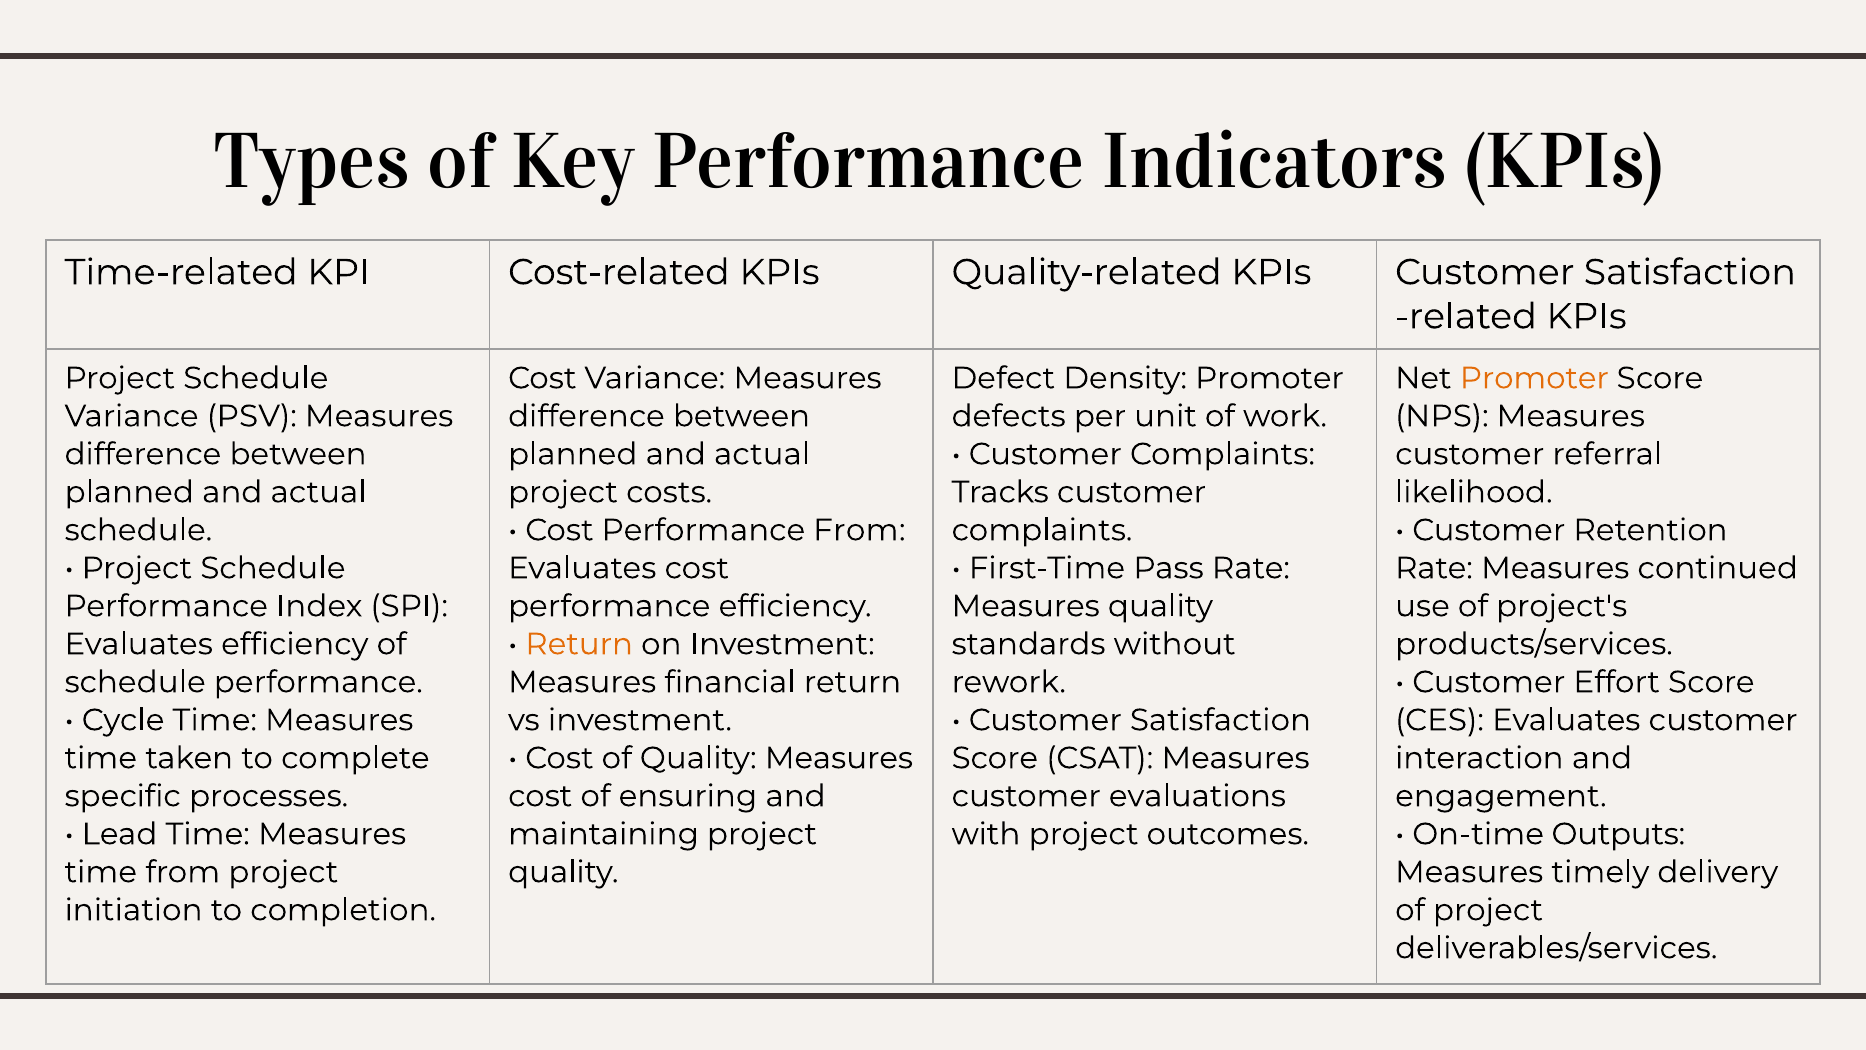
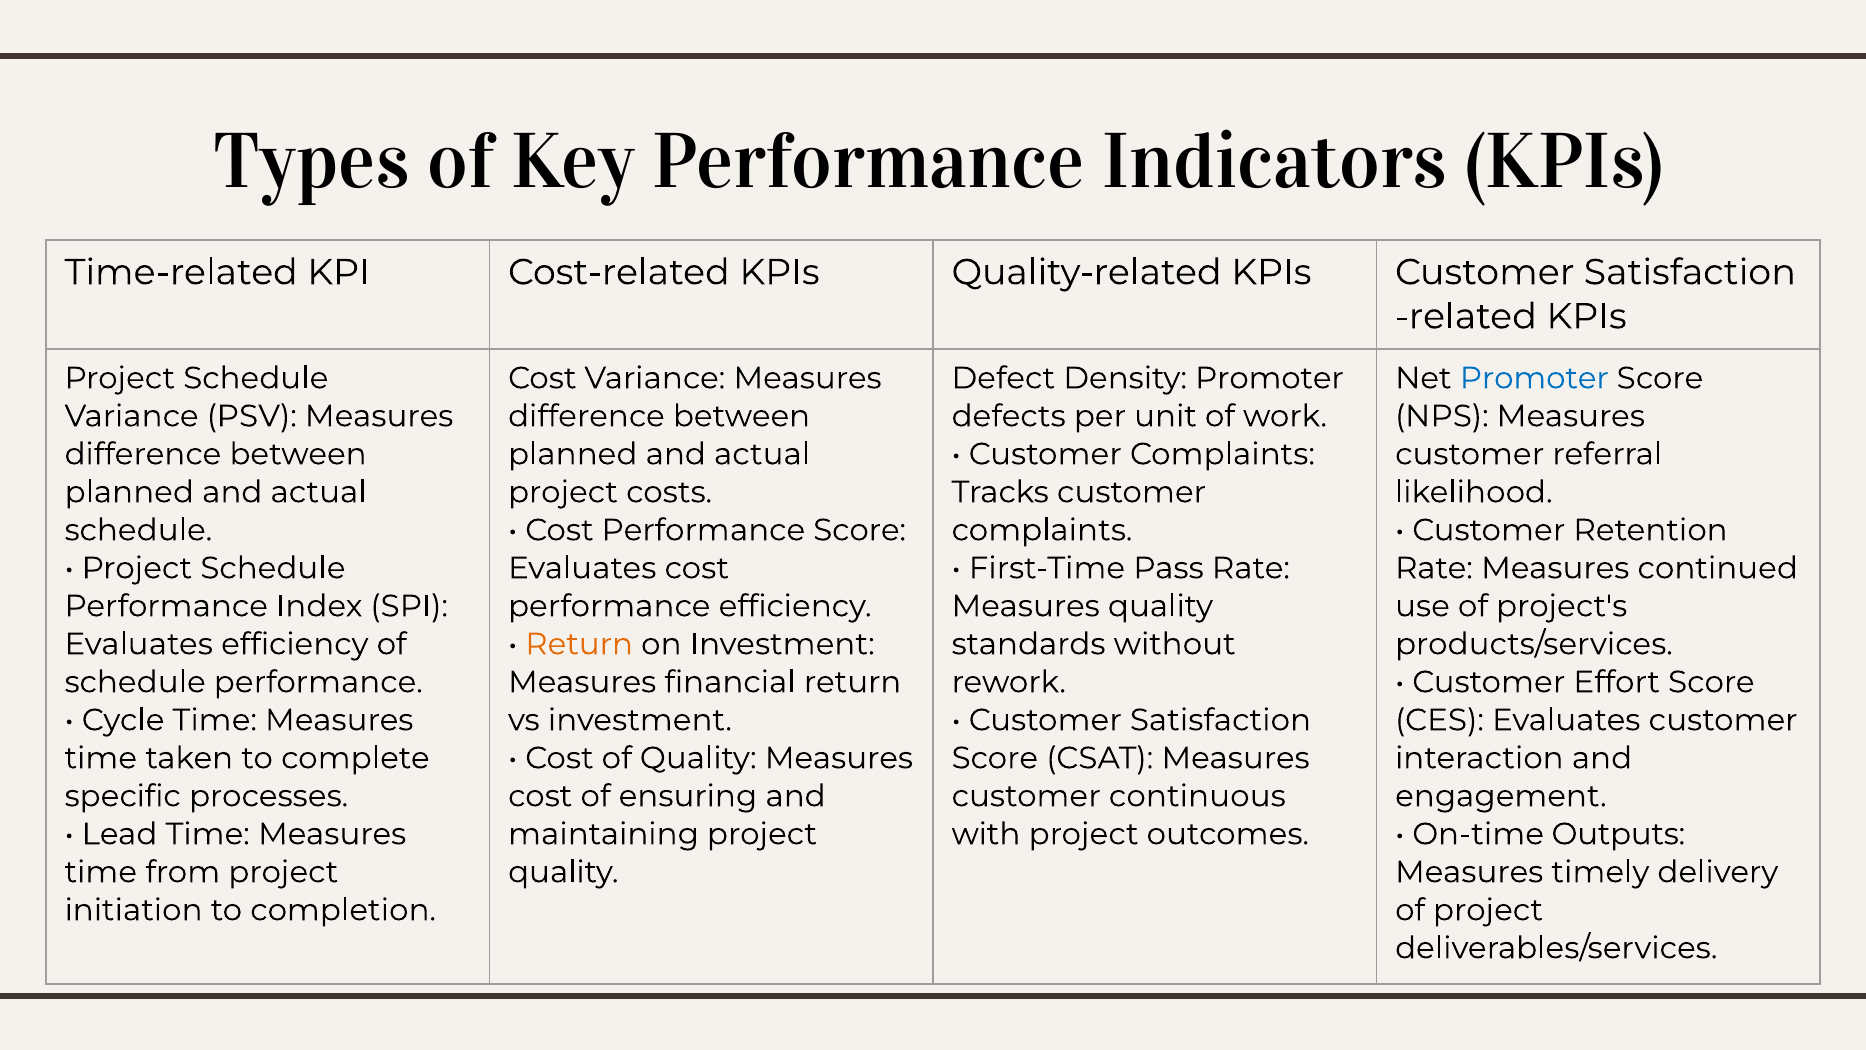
Promoter at (1534, 378) colour: orange -> blue
Performance From: From -> Score
evaluations: evaluations -> continuous
